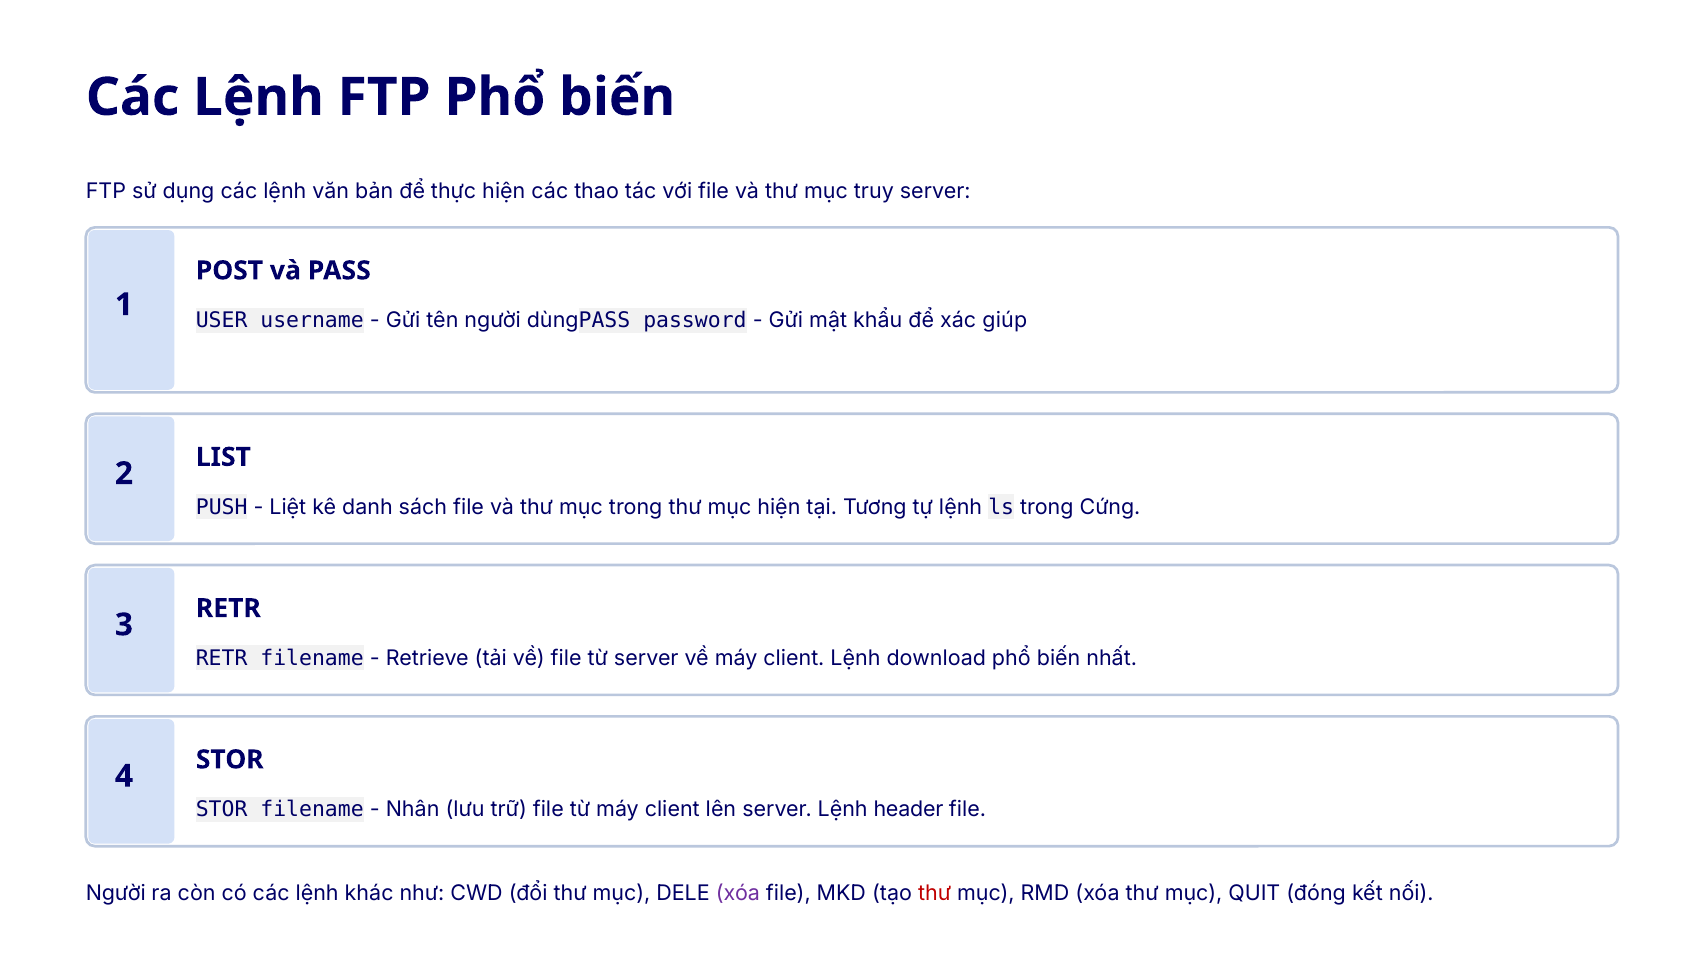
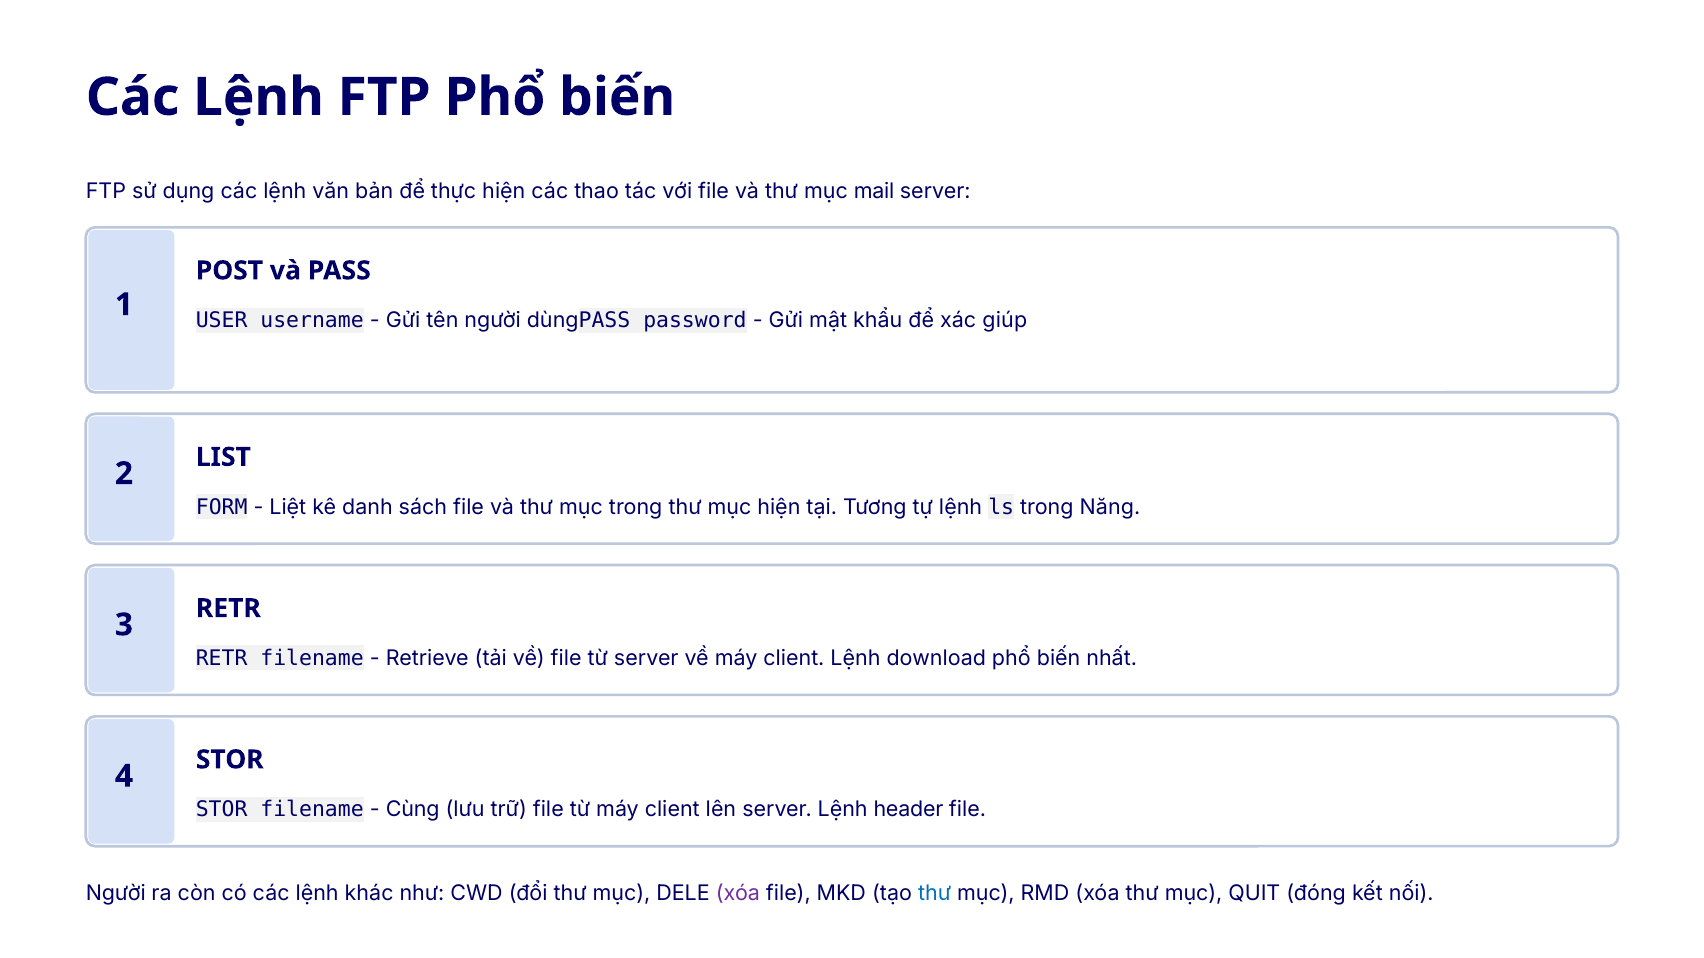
truy: truy -> mail
PUSH: PUSH -> FORM
Cứng: Cứng -> Năng
Nhân: Nhân -> Cùng
thư at (935, 893) colour: red -> blue
